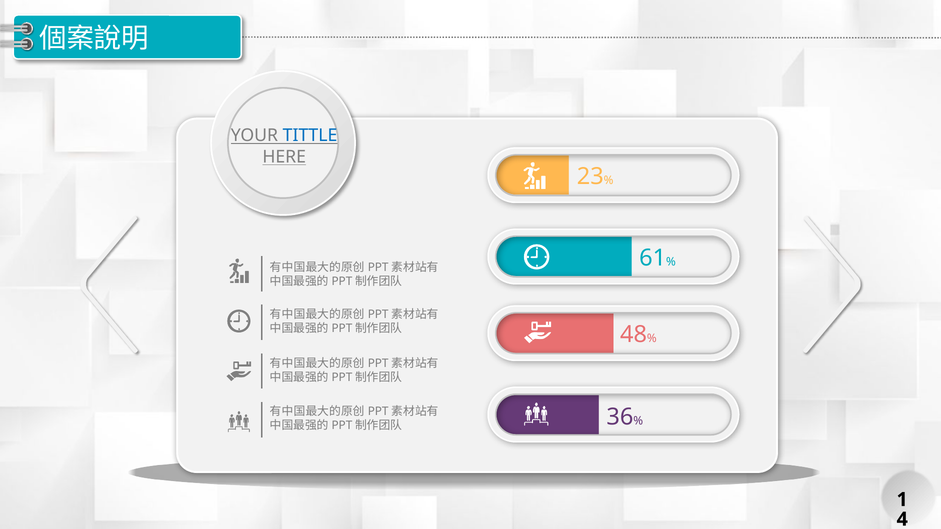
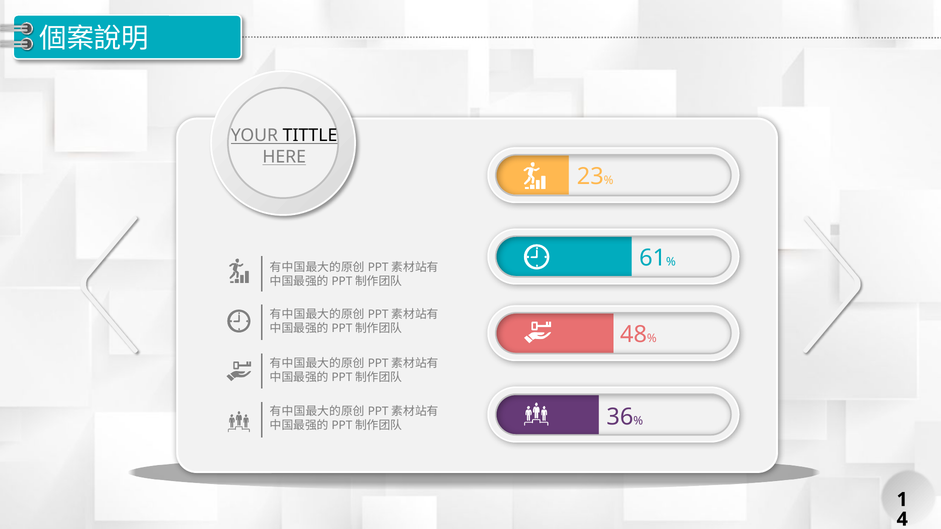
TITTLE colour: blue -> black
